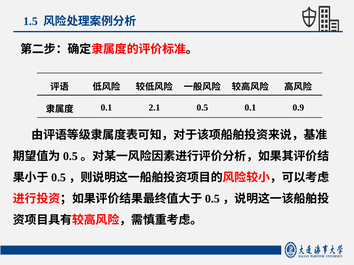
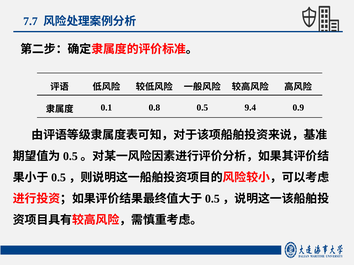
1.5: 1.5 -> 7.7
2.1: 2.1 -> 0.8
0.5 0.1: 0.1 -> 9.4
